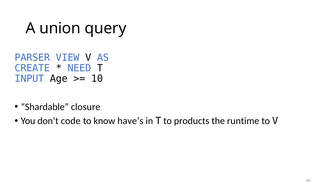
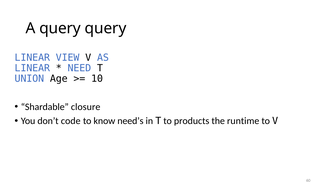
A union: union -> query
PARSER at (32, 58): PARSER -> LINEAR
CREATE at (32, 68): CREATE -> LINEAR
INPUT: INPUT -> UNION
have’s: have’s -> need’s
